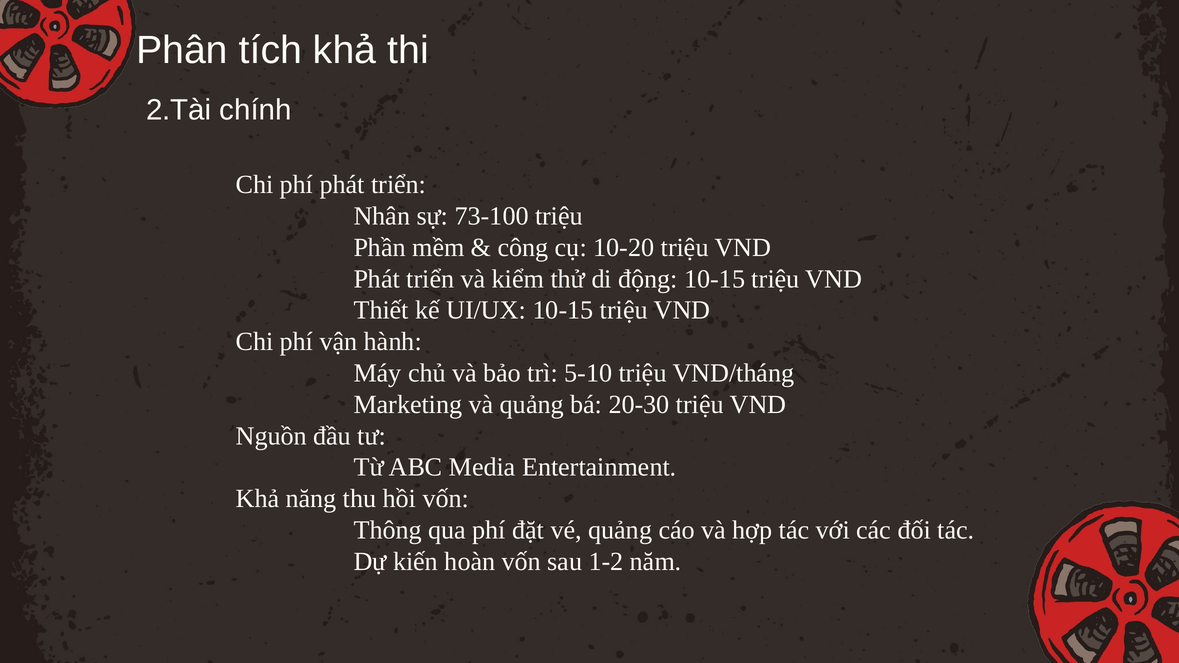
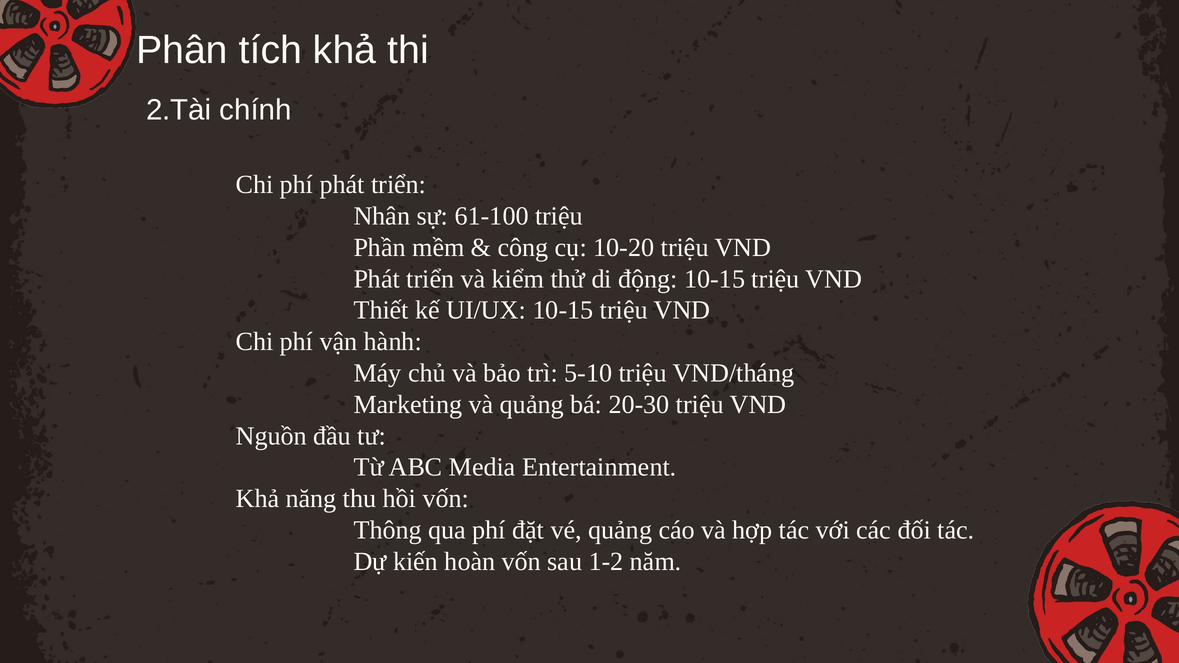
73-100: 73-100 -> 61-100
